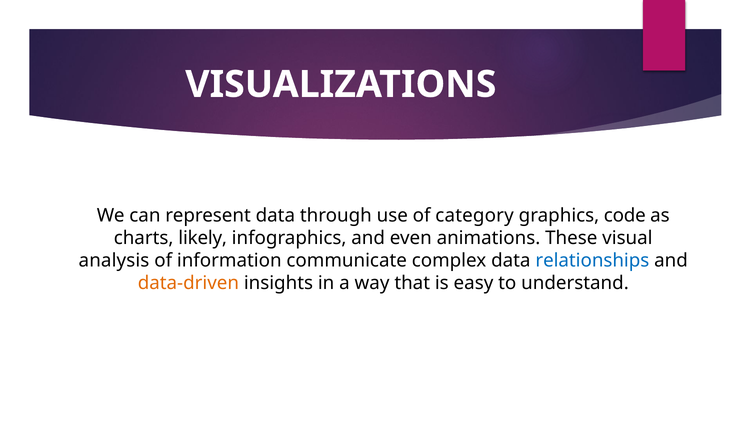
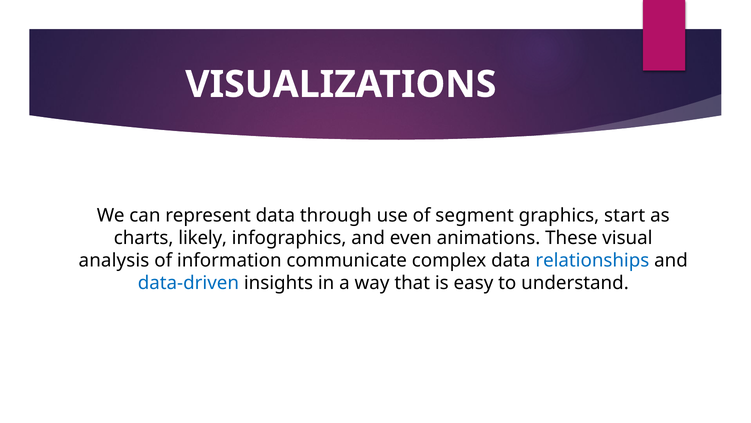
category: category -> segment
code: code -> start
data-driven colour: orange -> blue
